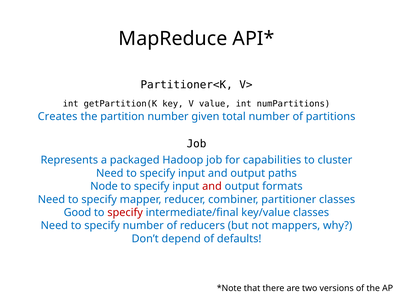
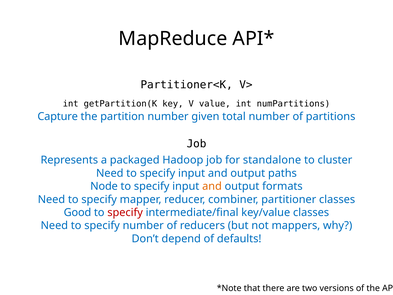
Creates: Creates -> Capture
capabilities: capabilities -> standalone
and at (212, 186) colour: red -> orange
